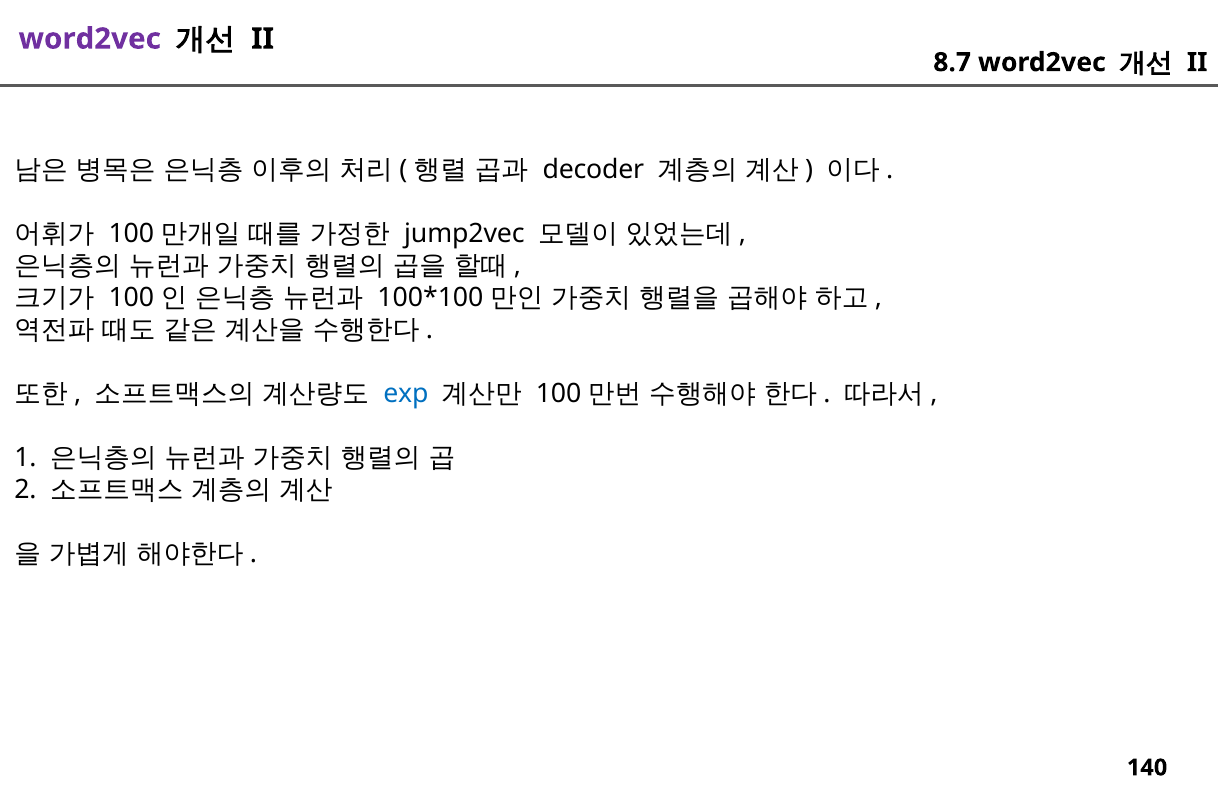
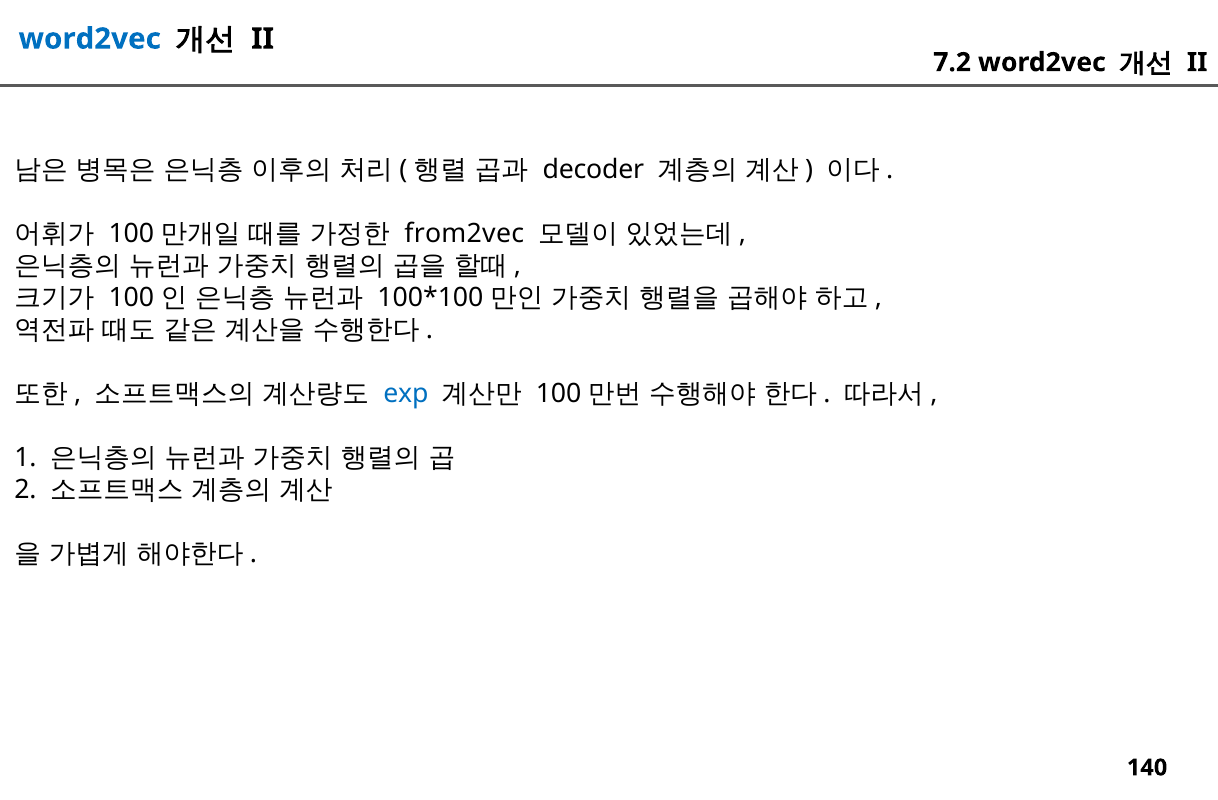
word2vec at (90, 39) colour: purple -> blue
8.7: 8.7 -> 7.2
jump2vec: jump2vec -> from2vec
